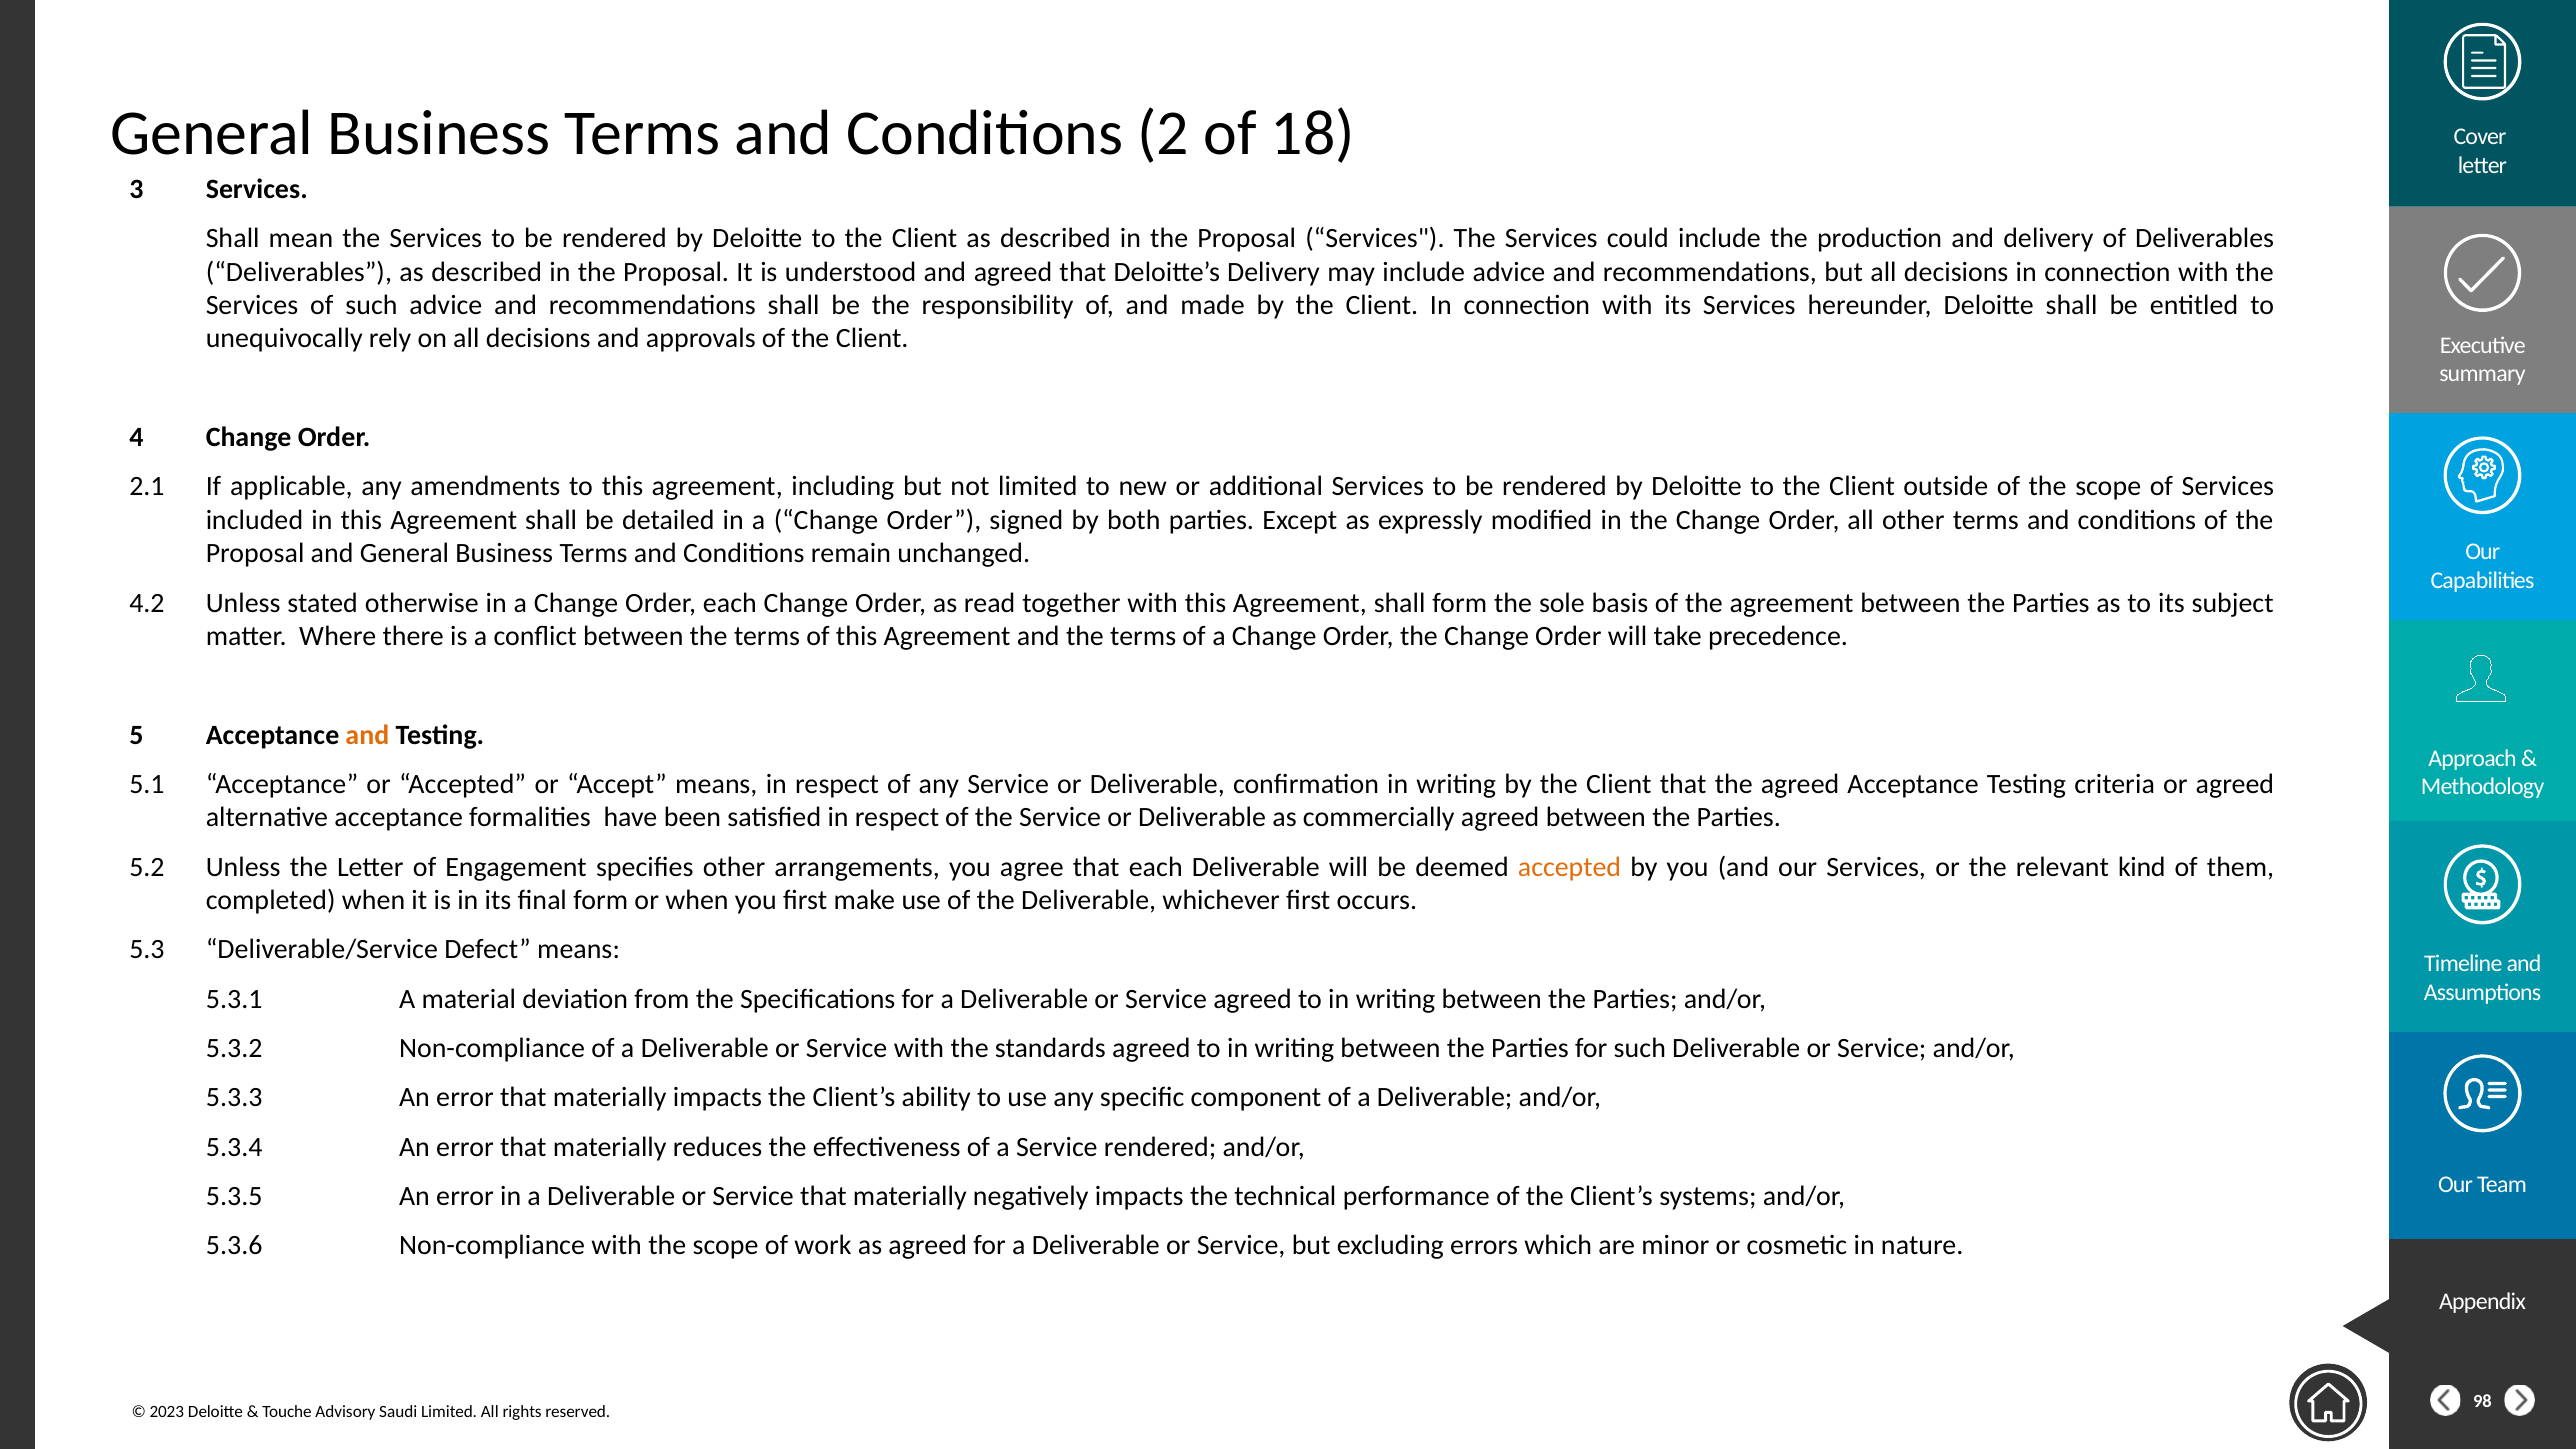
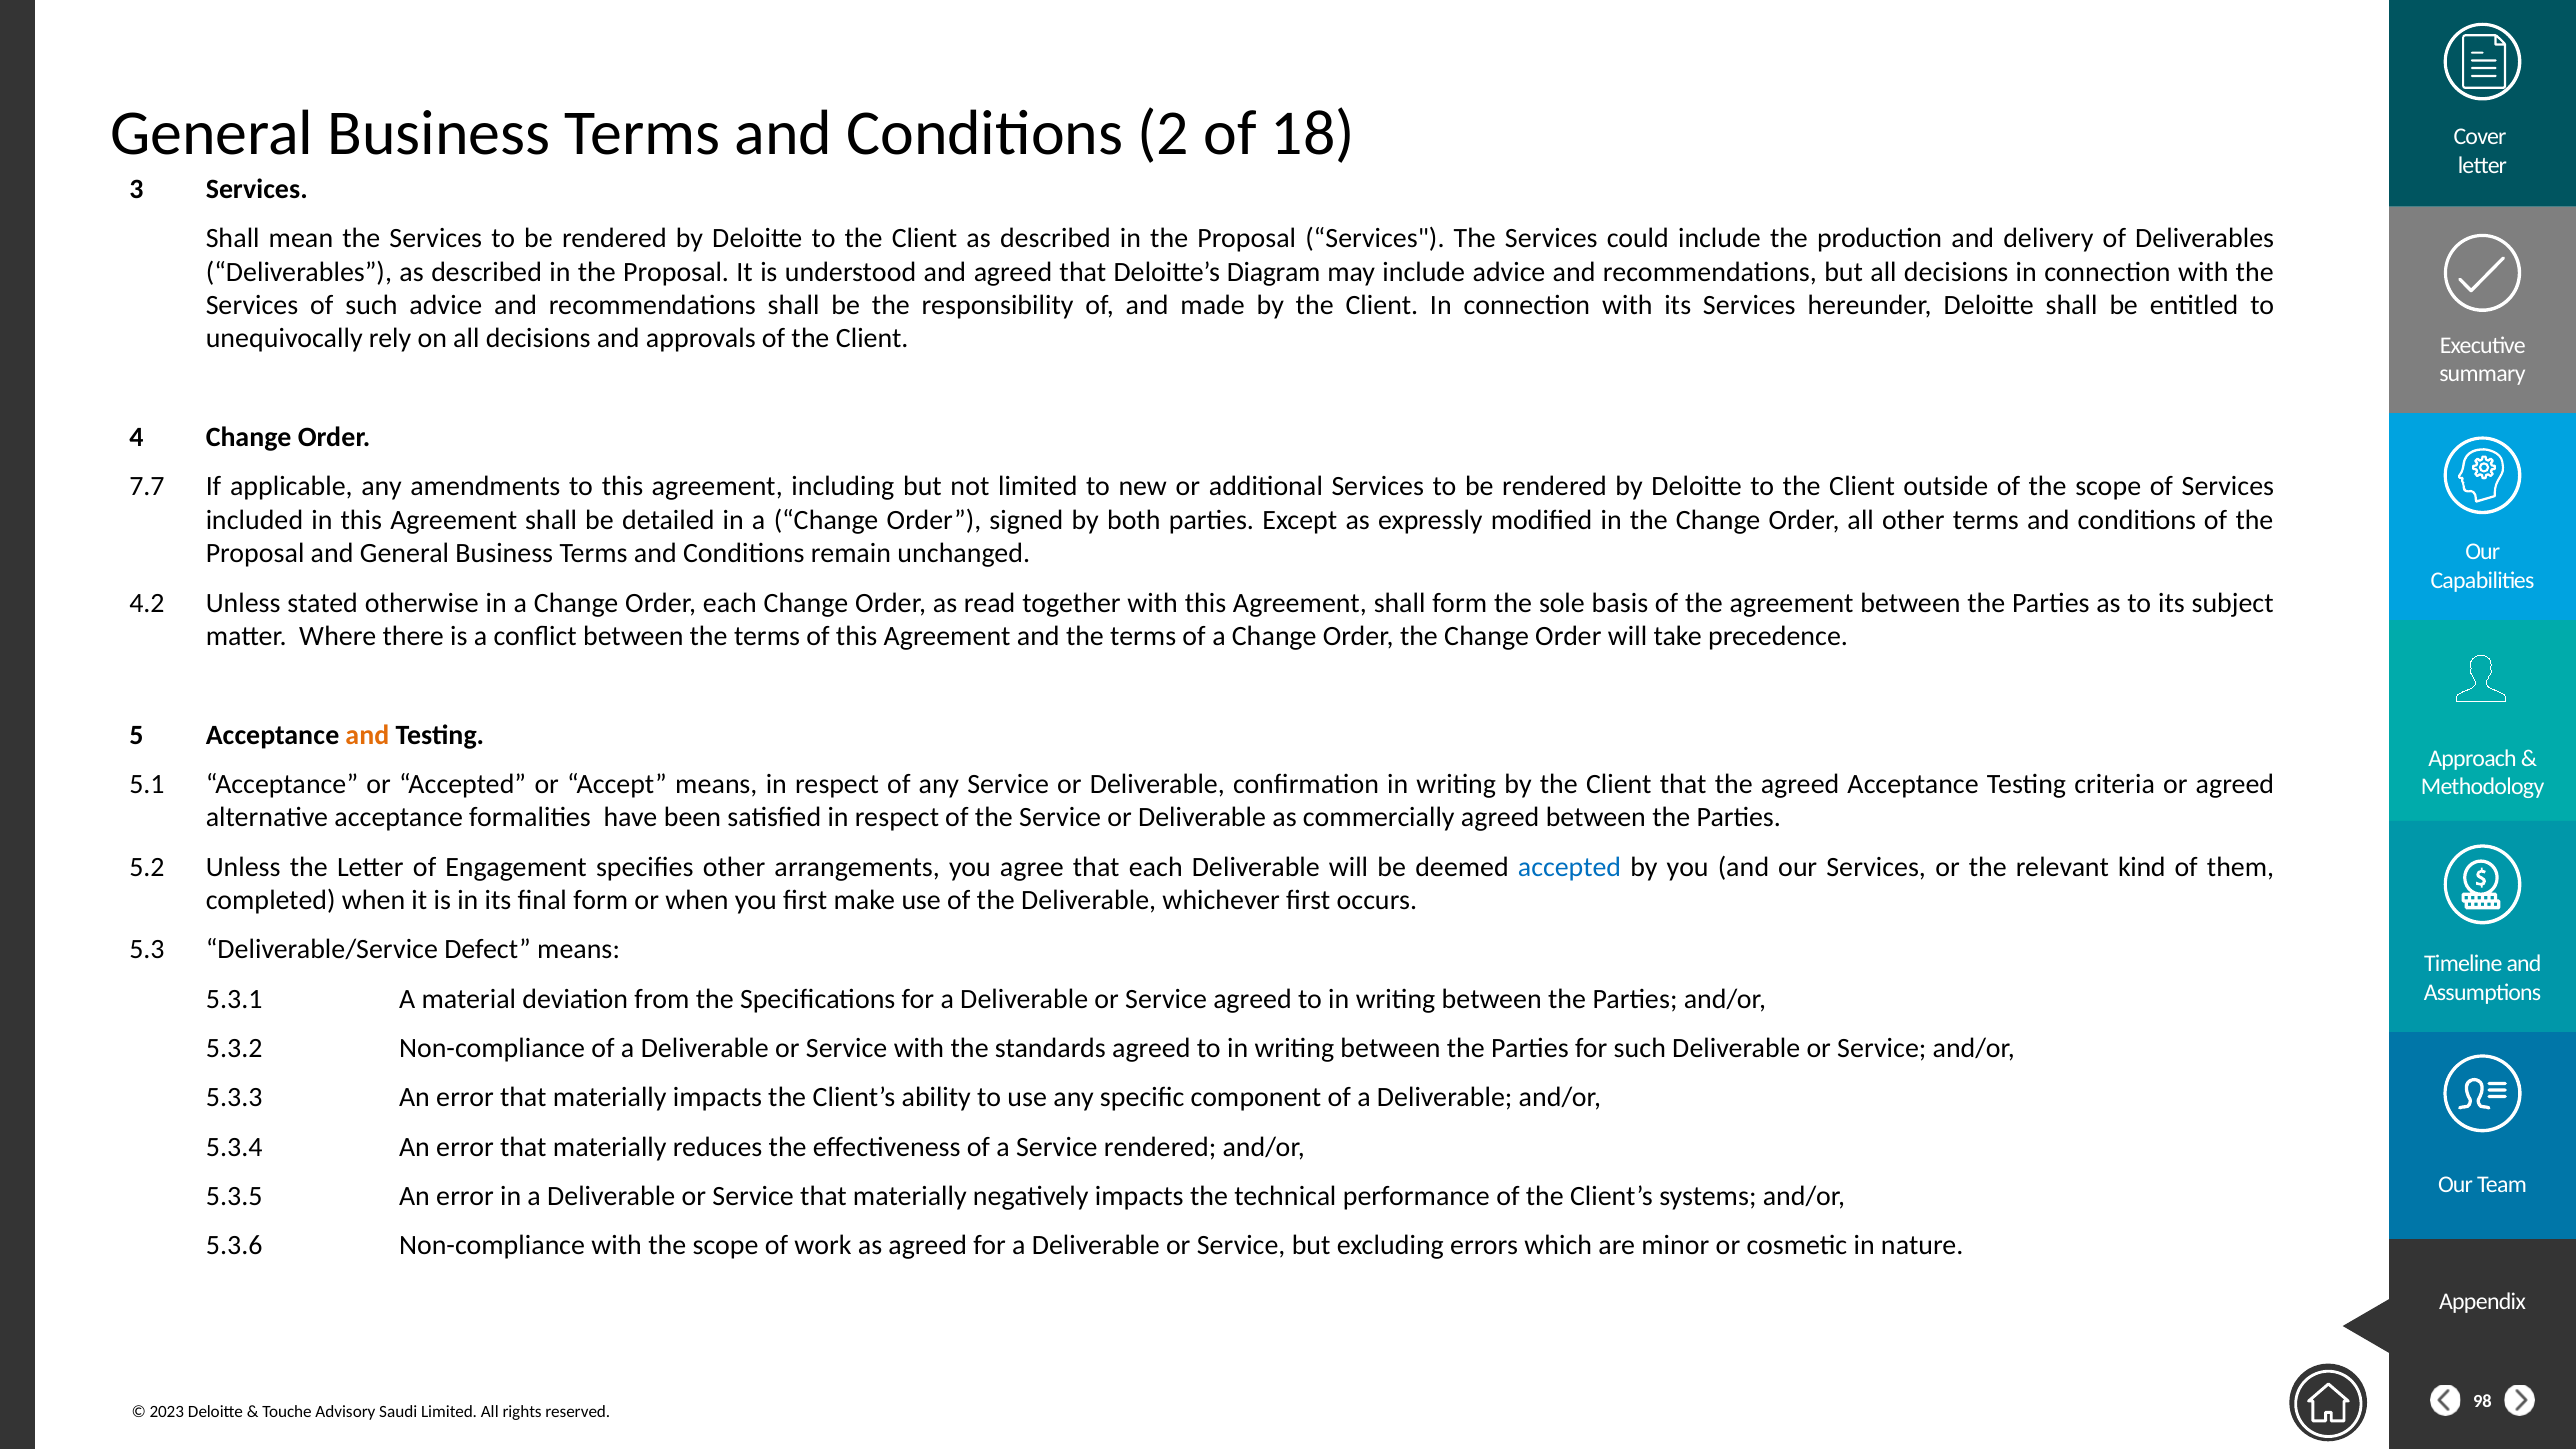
Deloitte’s Delivery: Delivery -> Diagram
2.1: 2.1 -> 7.7
accepted at (1570, 867) colour: orange -> blue
